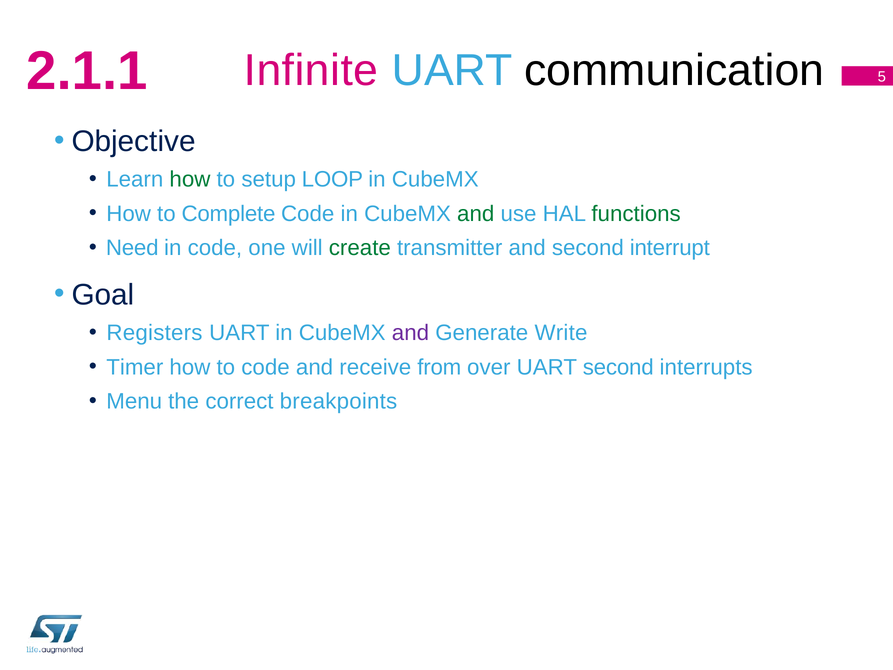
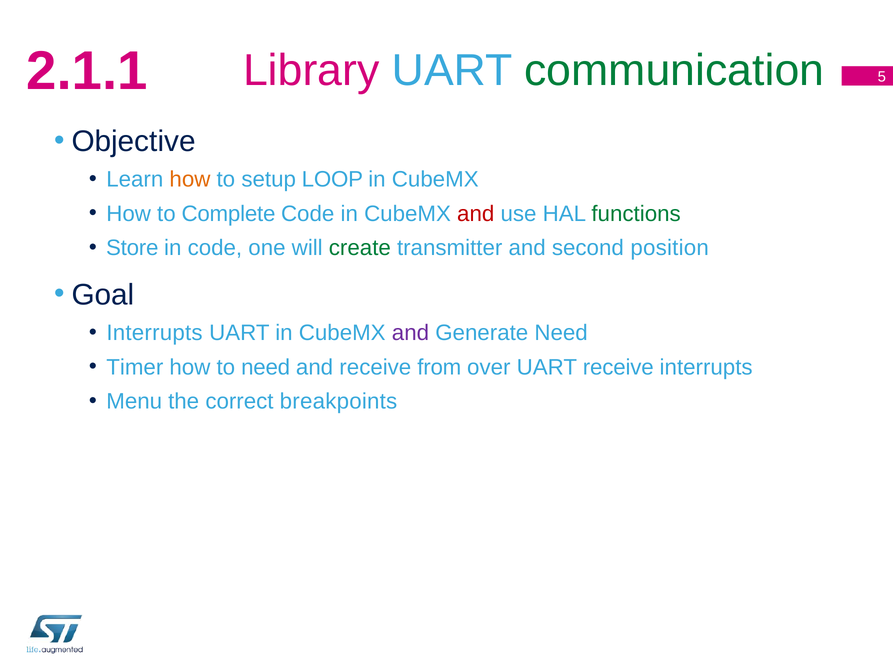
Infinite: Infinite -> Library
communication colour: black -> green
how at (190, 179) colour: green -> orange
and at (476, 214) colour: green -> red
Need: Need -> Store
interrupt: interrupt -> position
Registers at (155, 333): Registers -> Interrupts
Generate Write: Write -> Need
to code: code -> need
UART second: second -> receive
